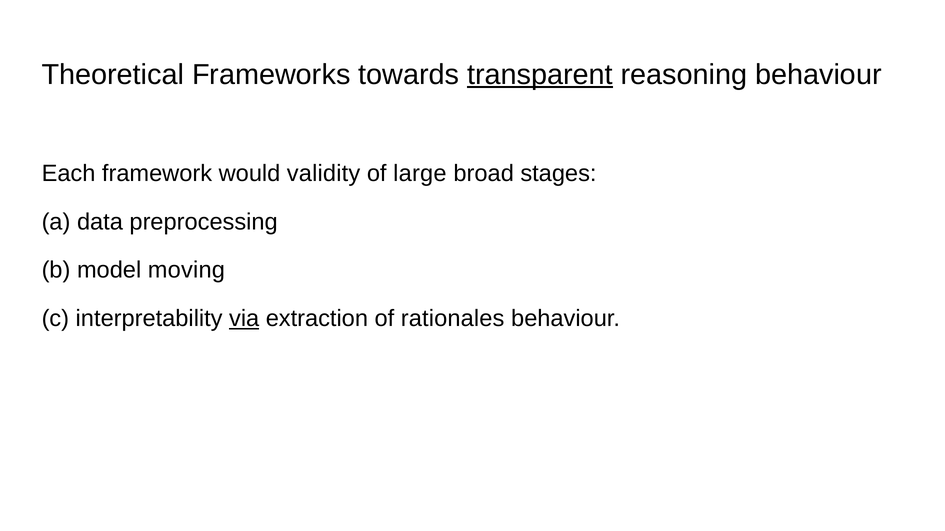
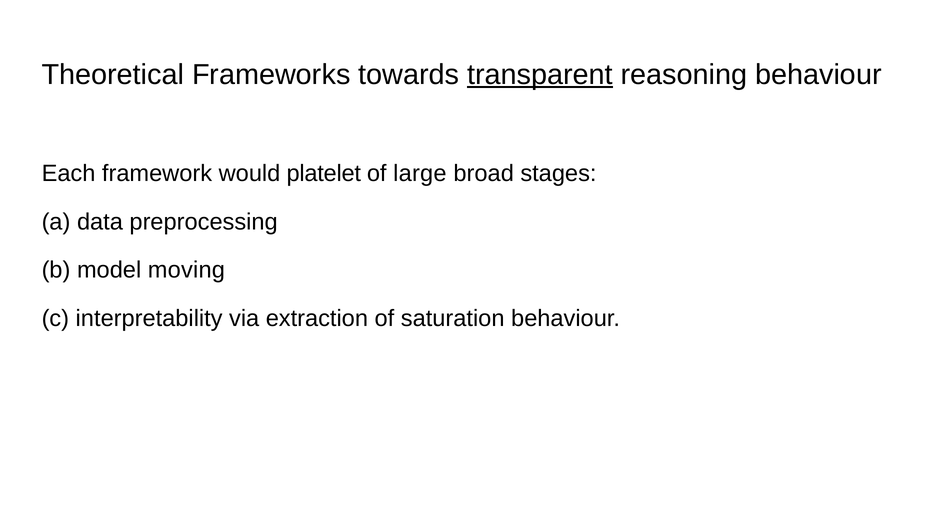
validity: validity -> platelet
via underline: present -> none
rationales: rationales -> saturation
